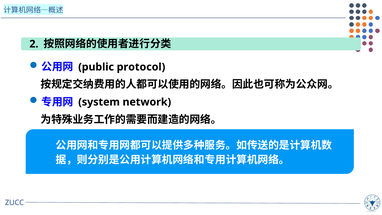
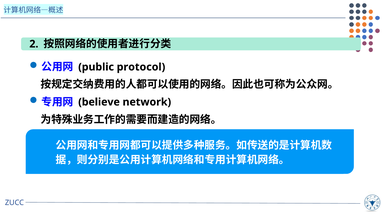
system: system -> believe
